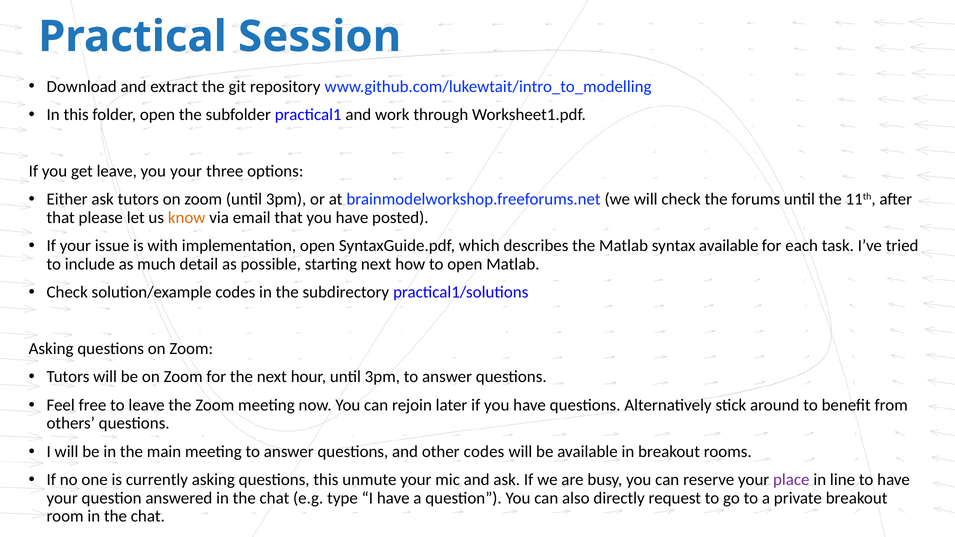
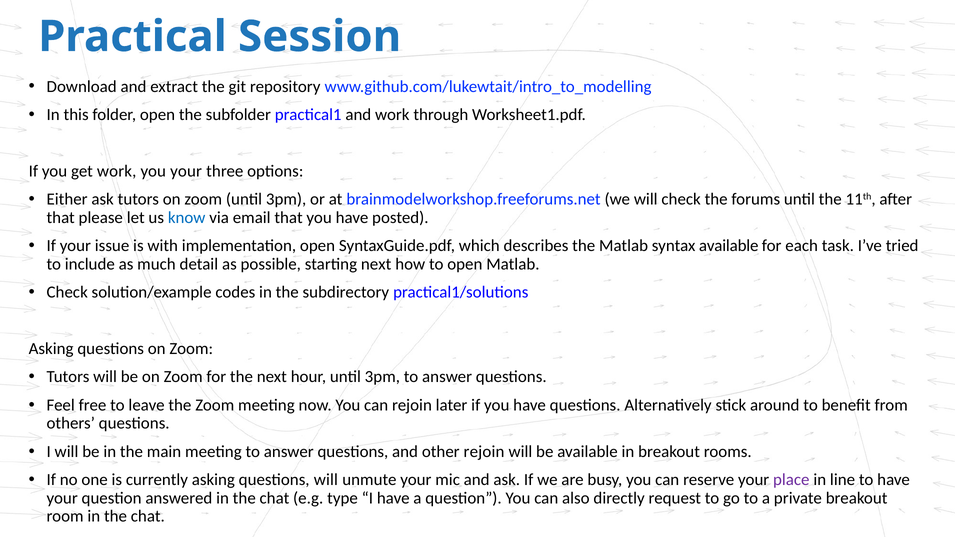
get leave: leave -> work
know colour: orange -> blue
other codes: codes -> rejoin
questions this: this -> will
